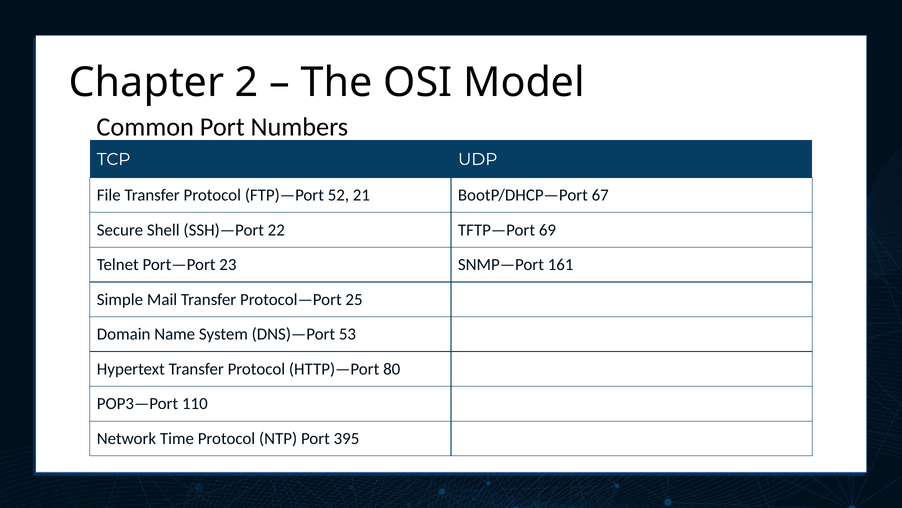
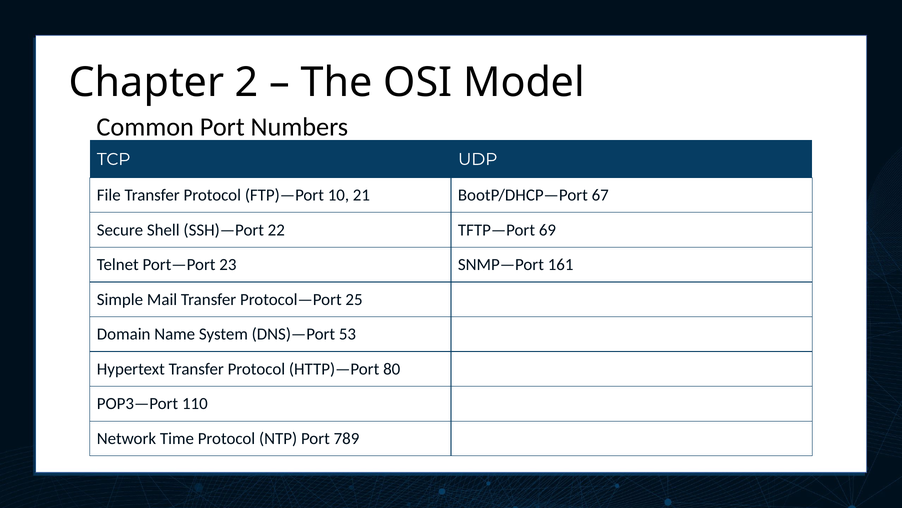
52: 52 -> 10
395: 395 -> 789
